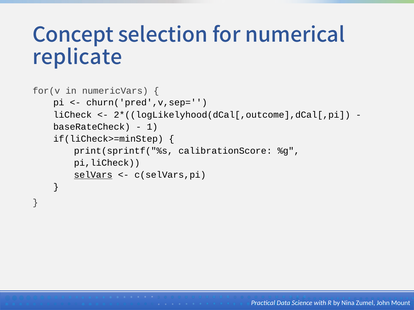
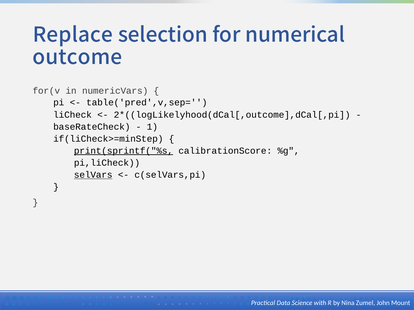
Concept: Concept -> Replace
replicate: replicate -> outcome
churn('pred',v,sep=: churn('pred',v,sep= -> table('pred',v,sep=
print(sprintf("%s underline: none -> present
